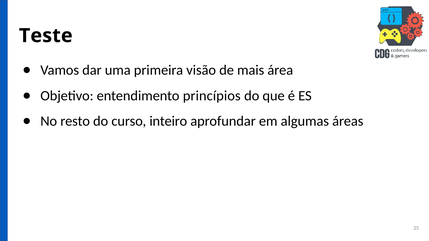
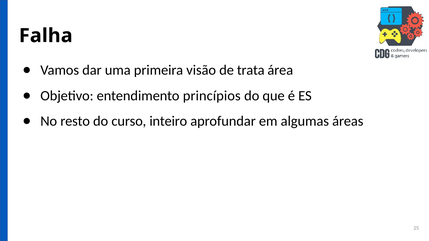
Teste: Teste -> Falha
mais: mais -> trata
